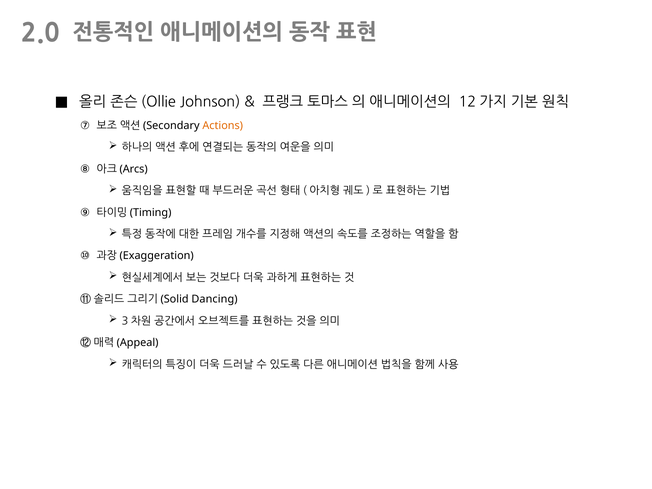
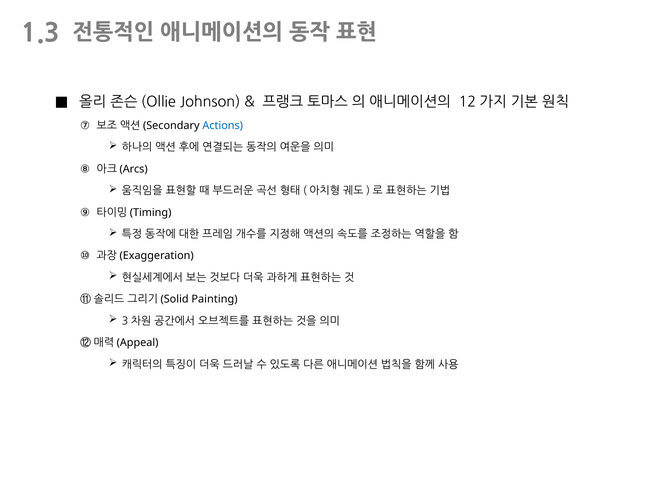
2.0: 2.0 -> 1.3
Actions colour: orange -> blue
Dancing: Dancing -> Painting
